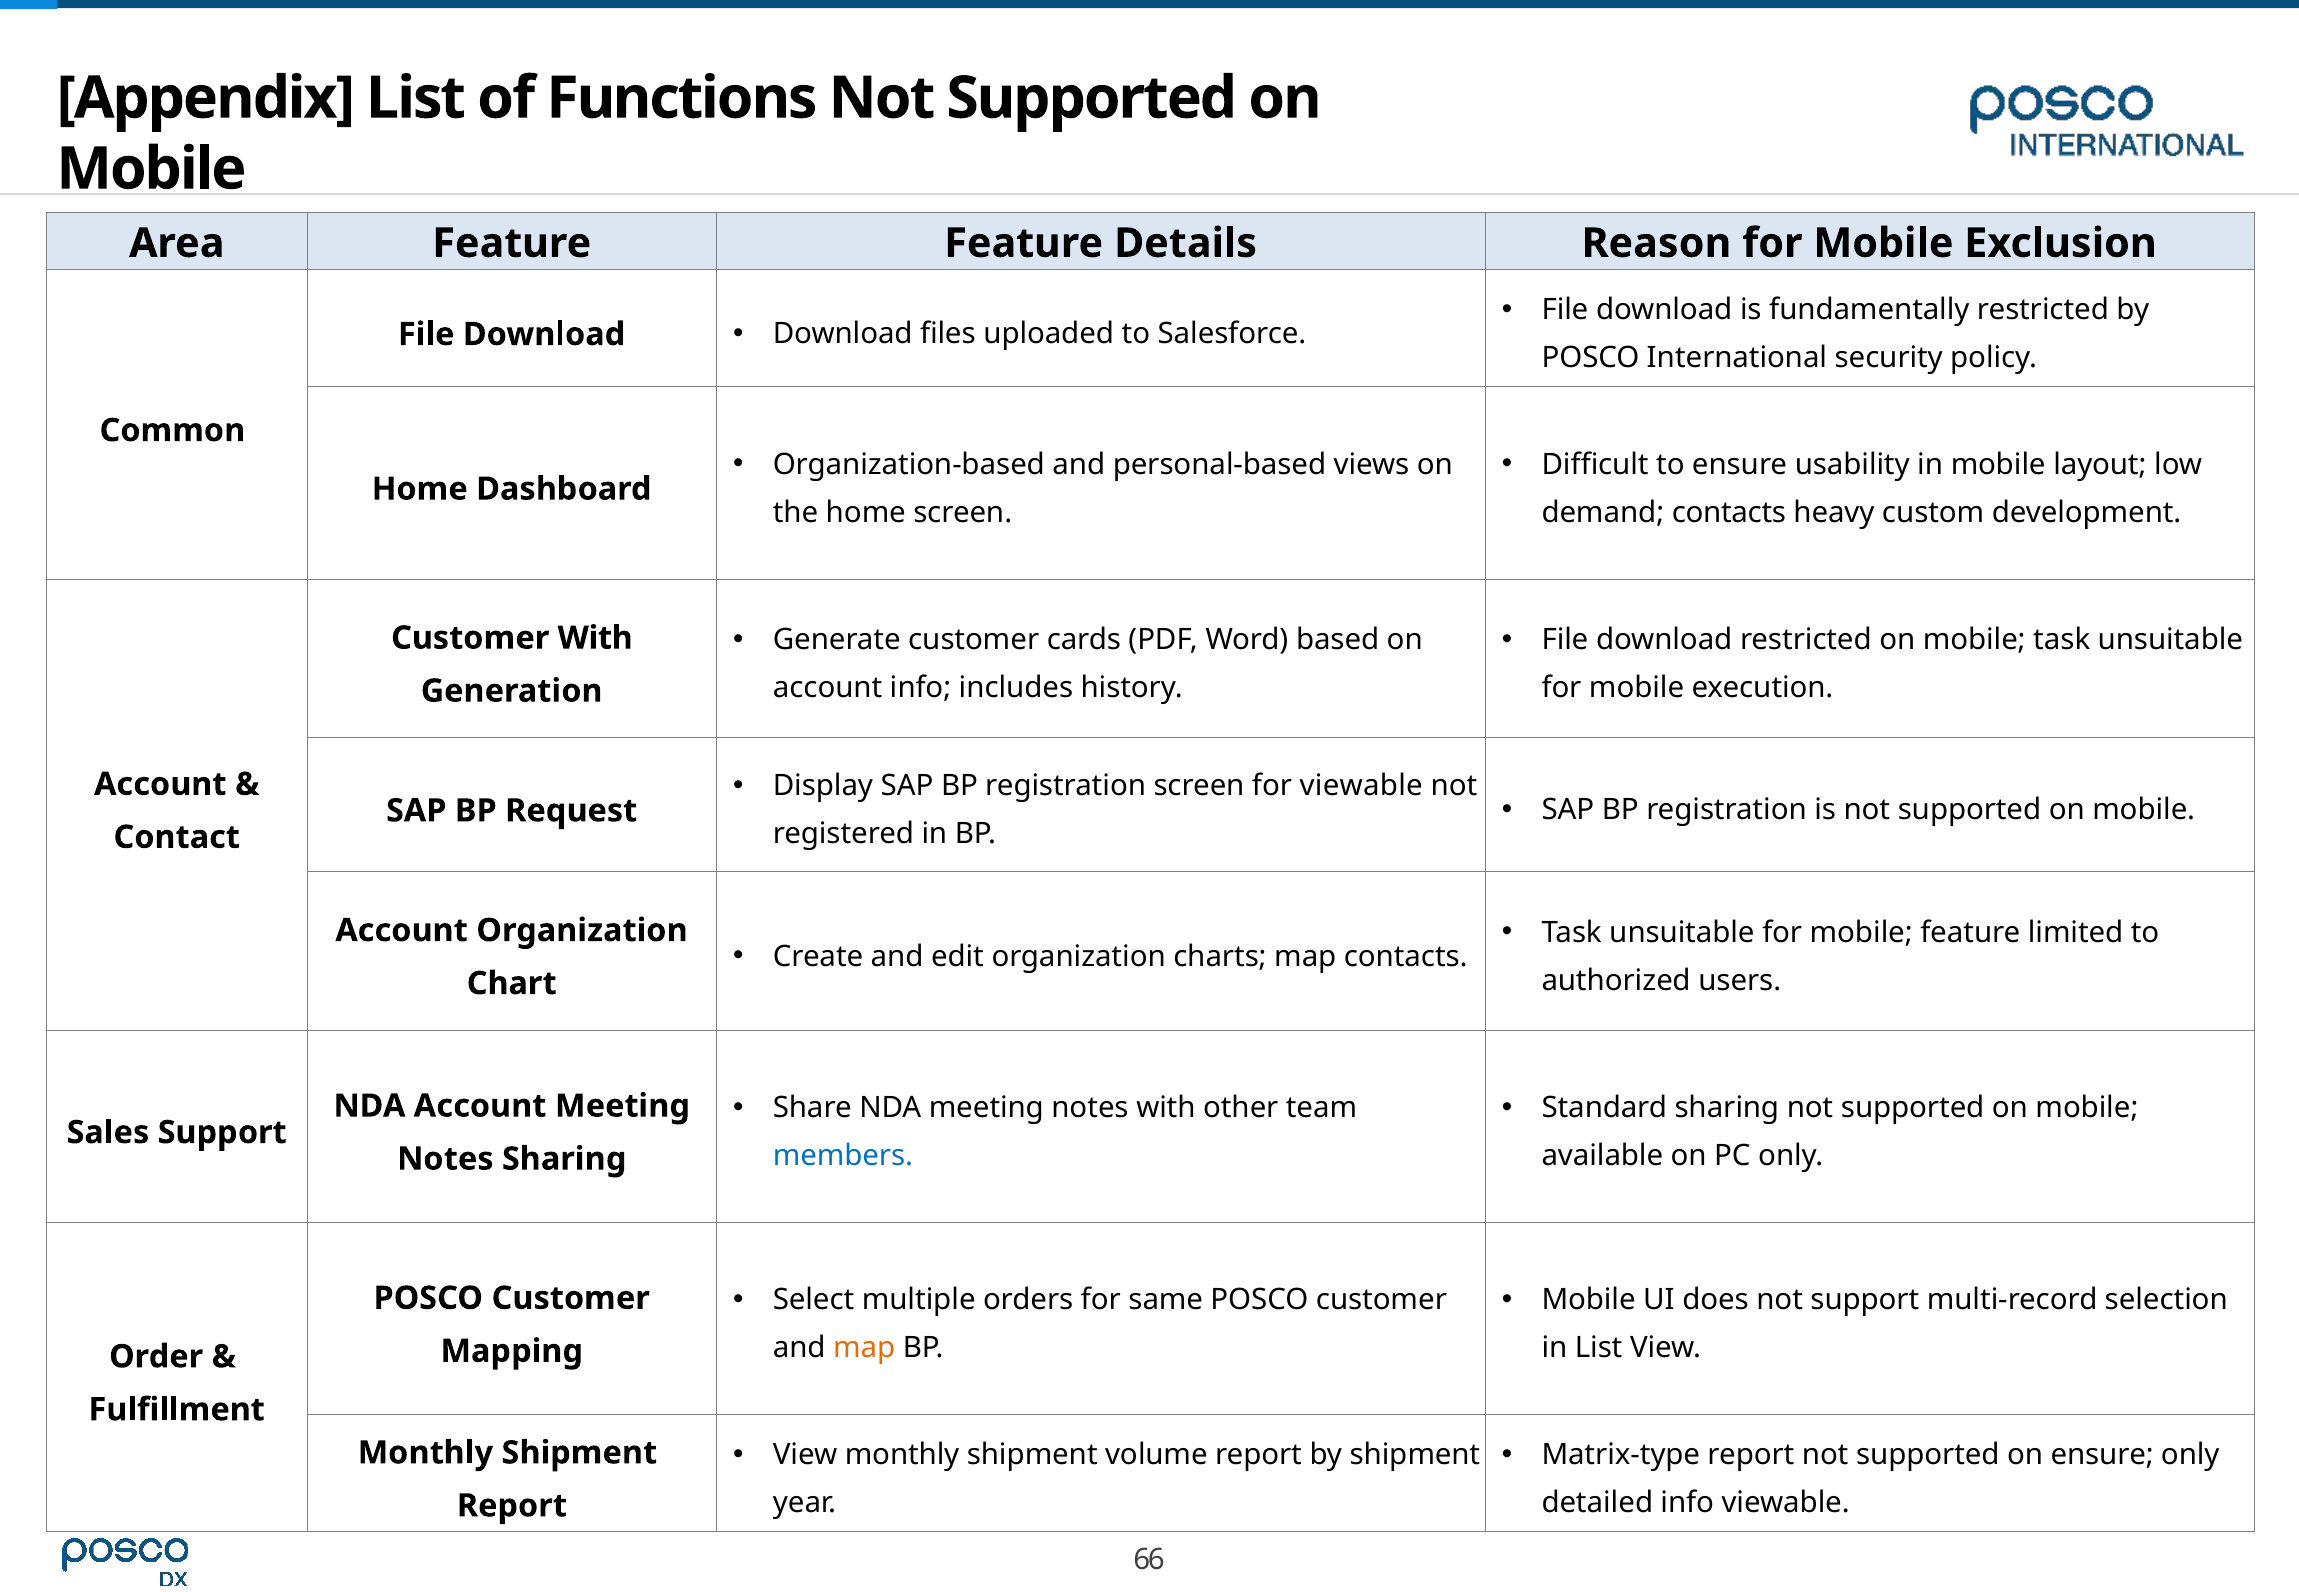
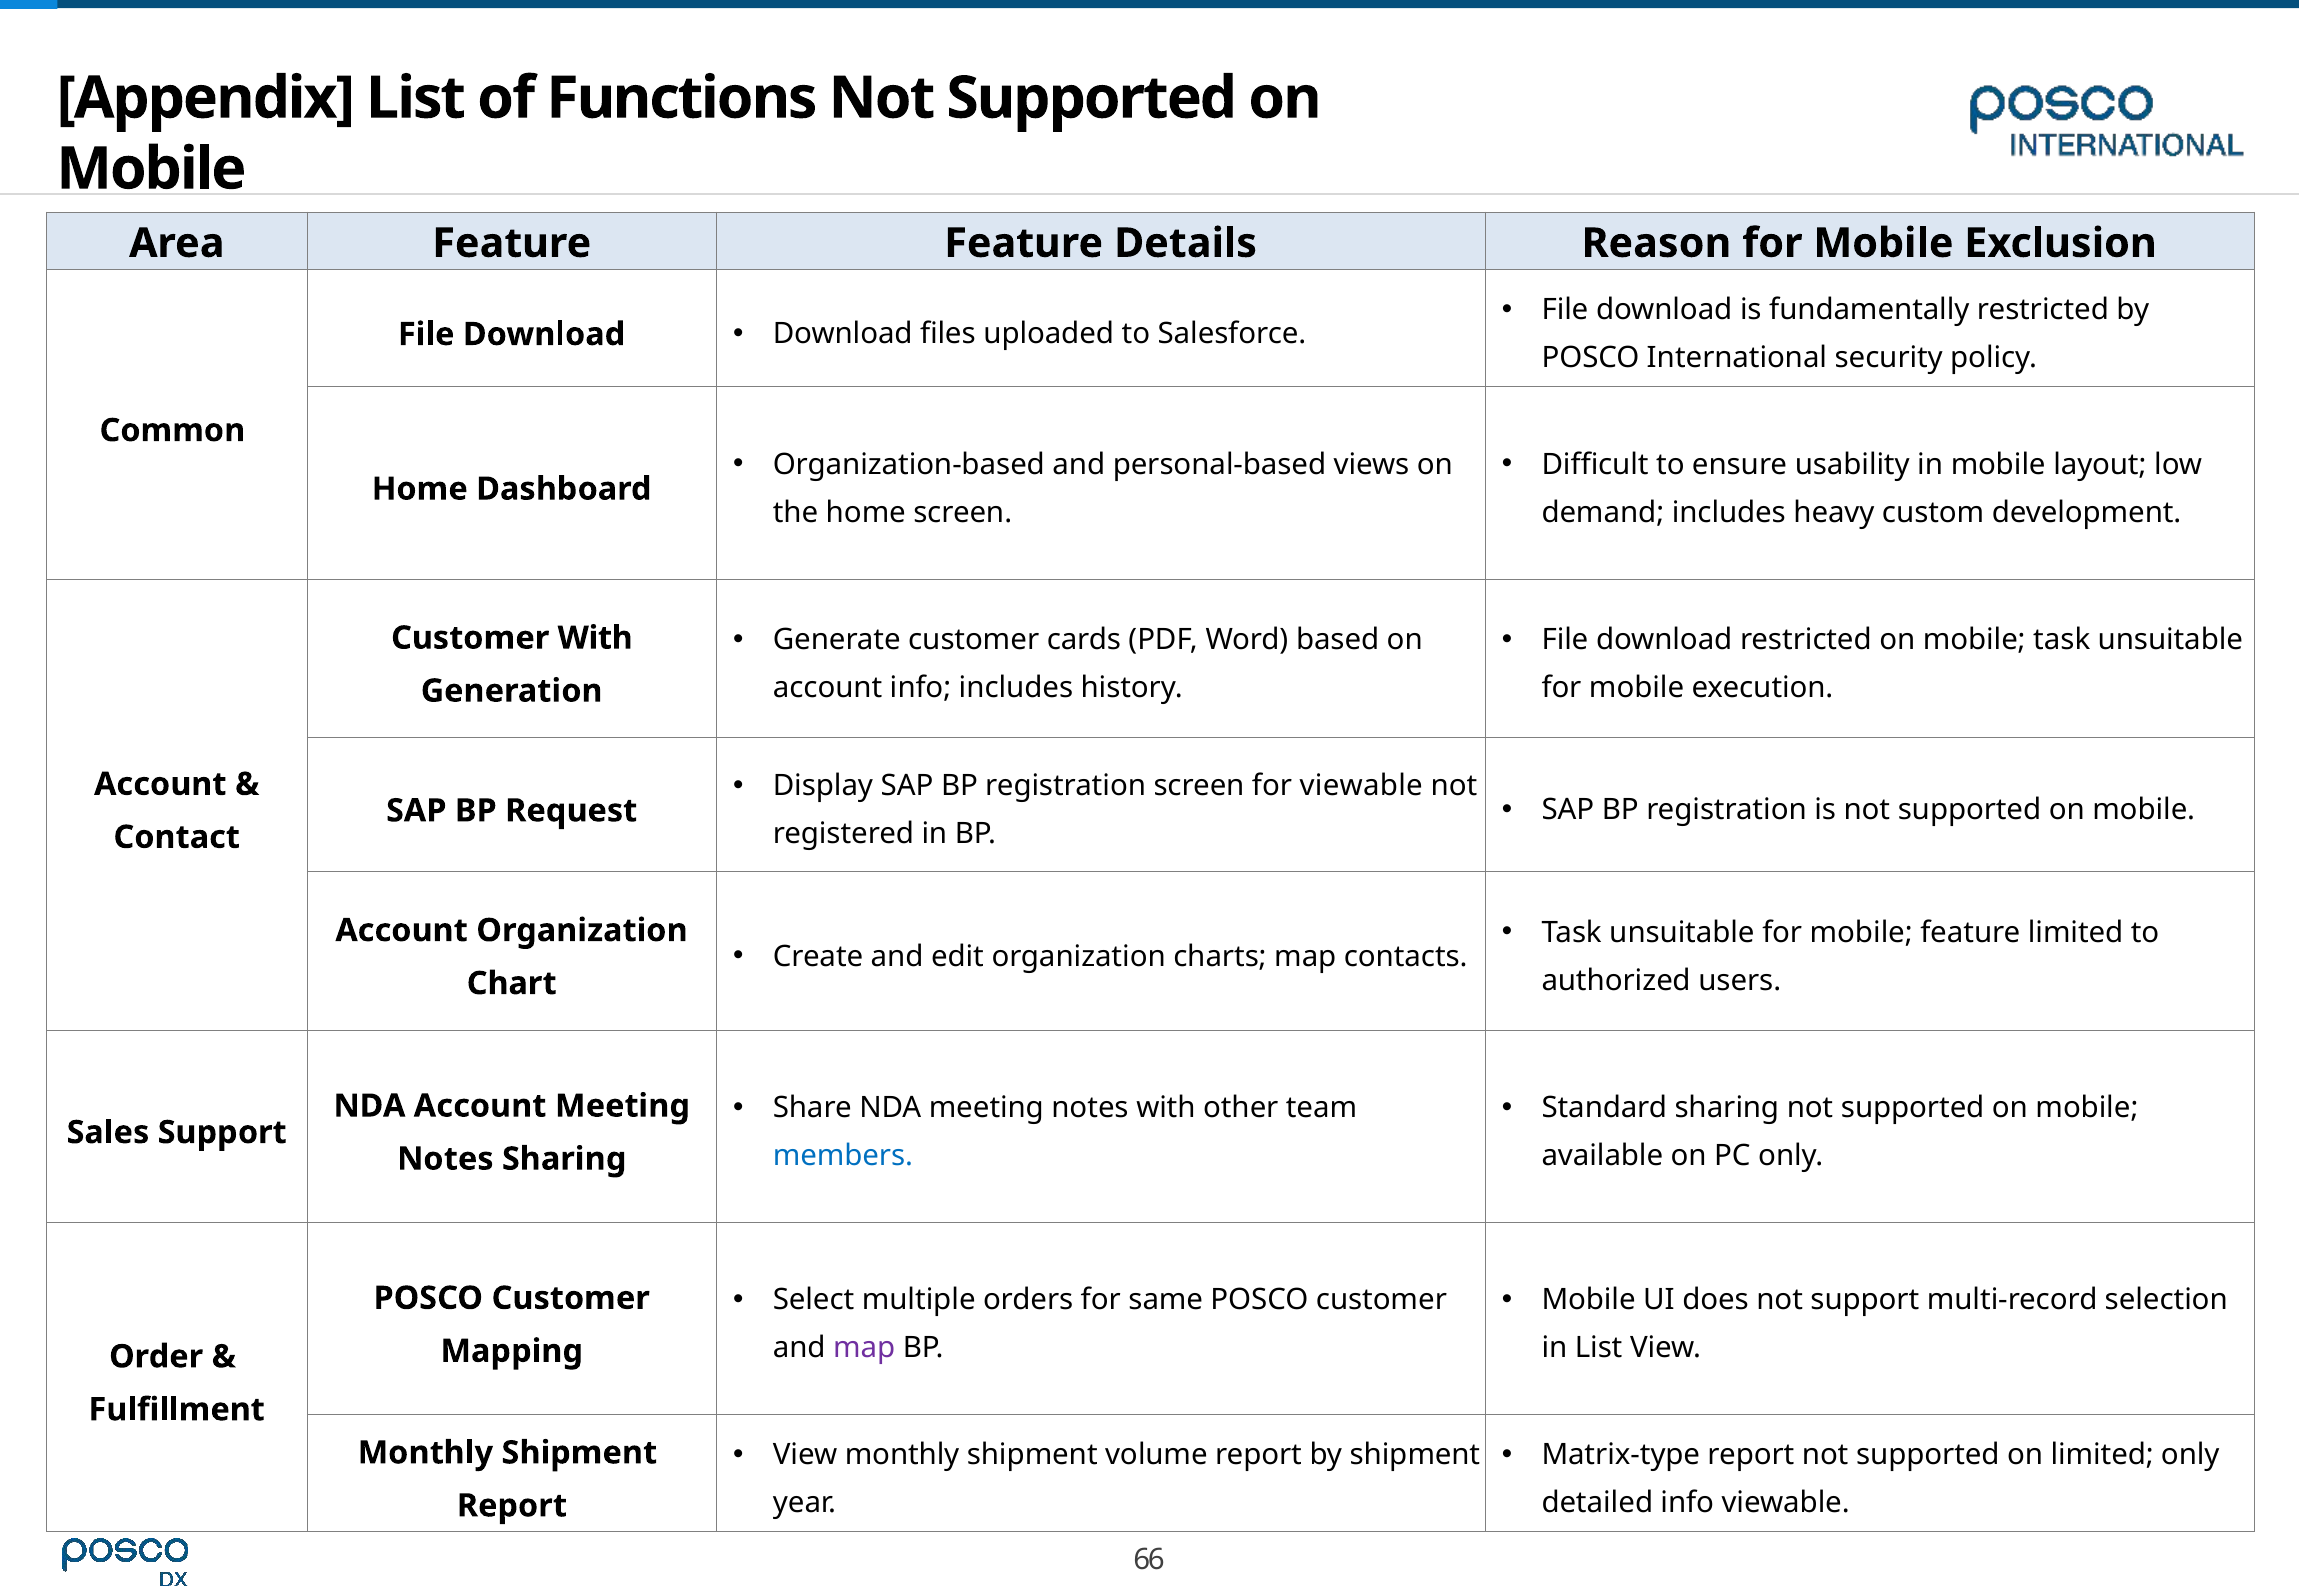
demand contacts: contacts -> includes
map at (864, 1348) colour: orange -> purple
on ensure: ensure -> limited
